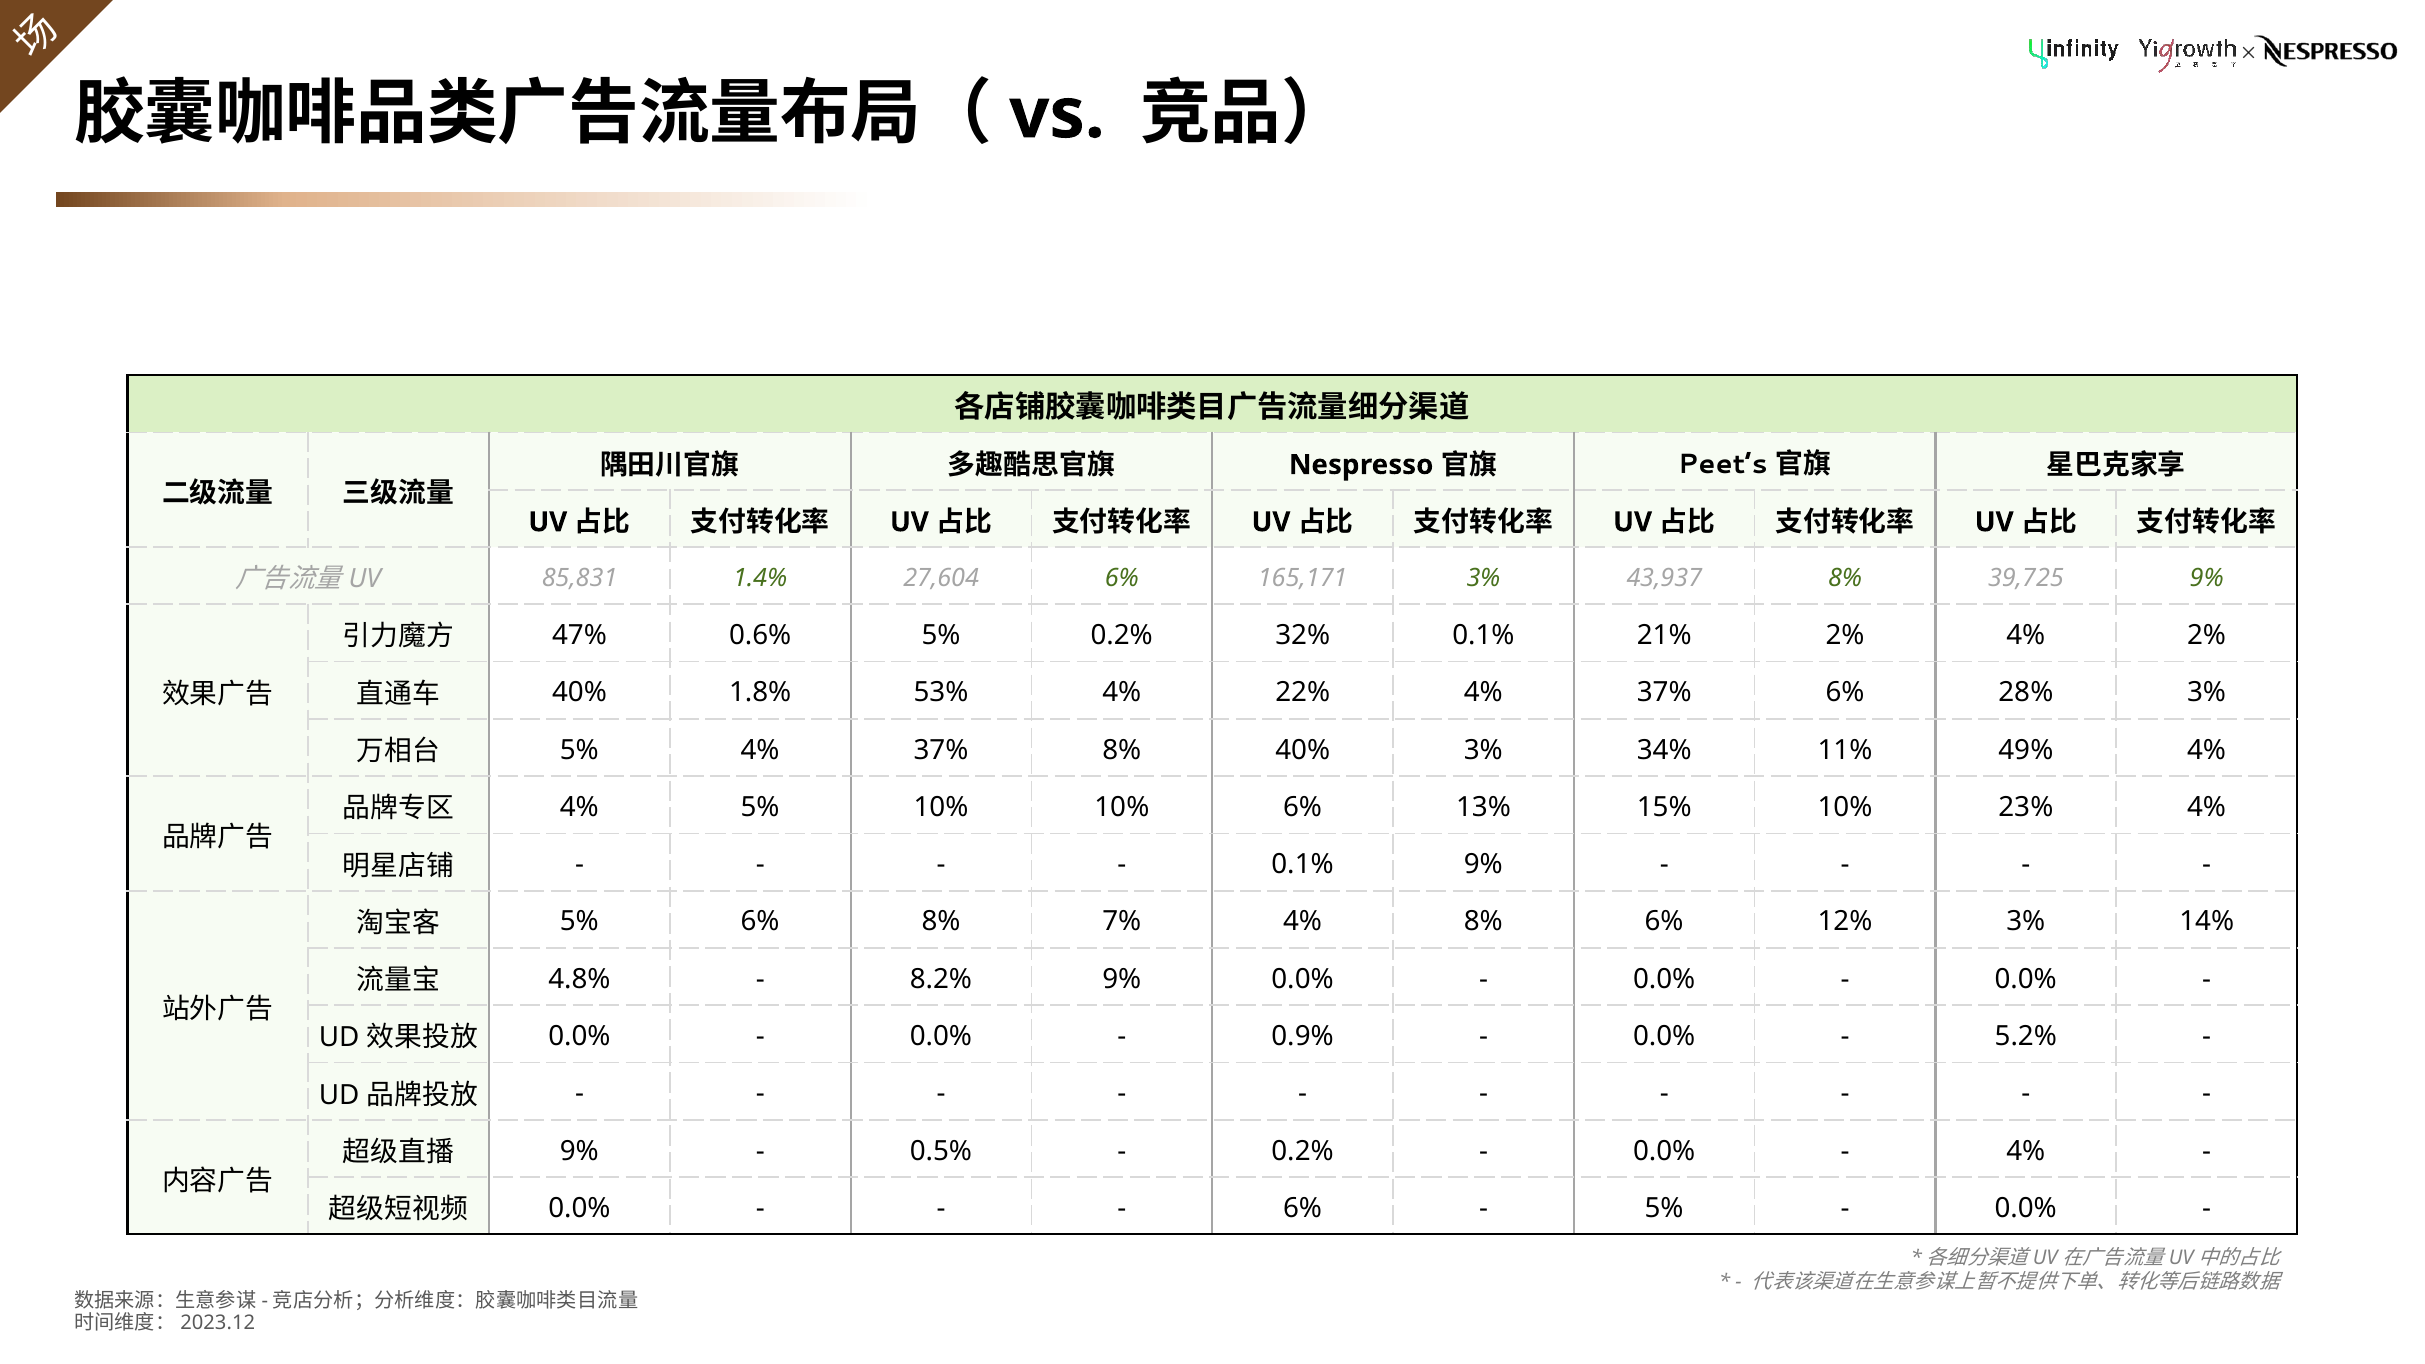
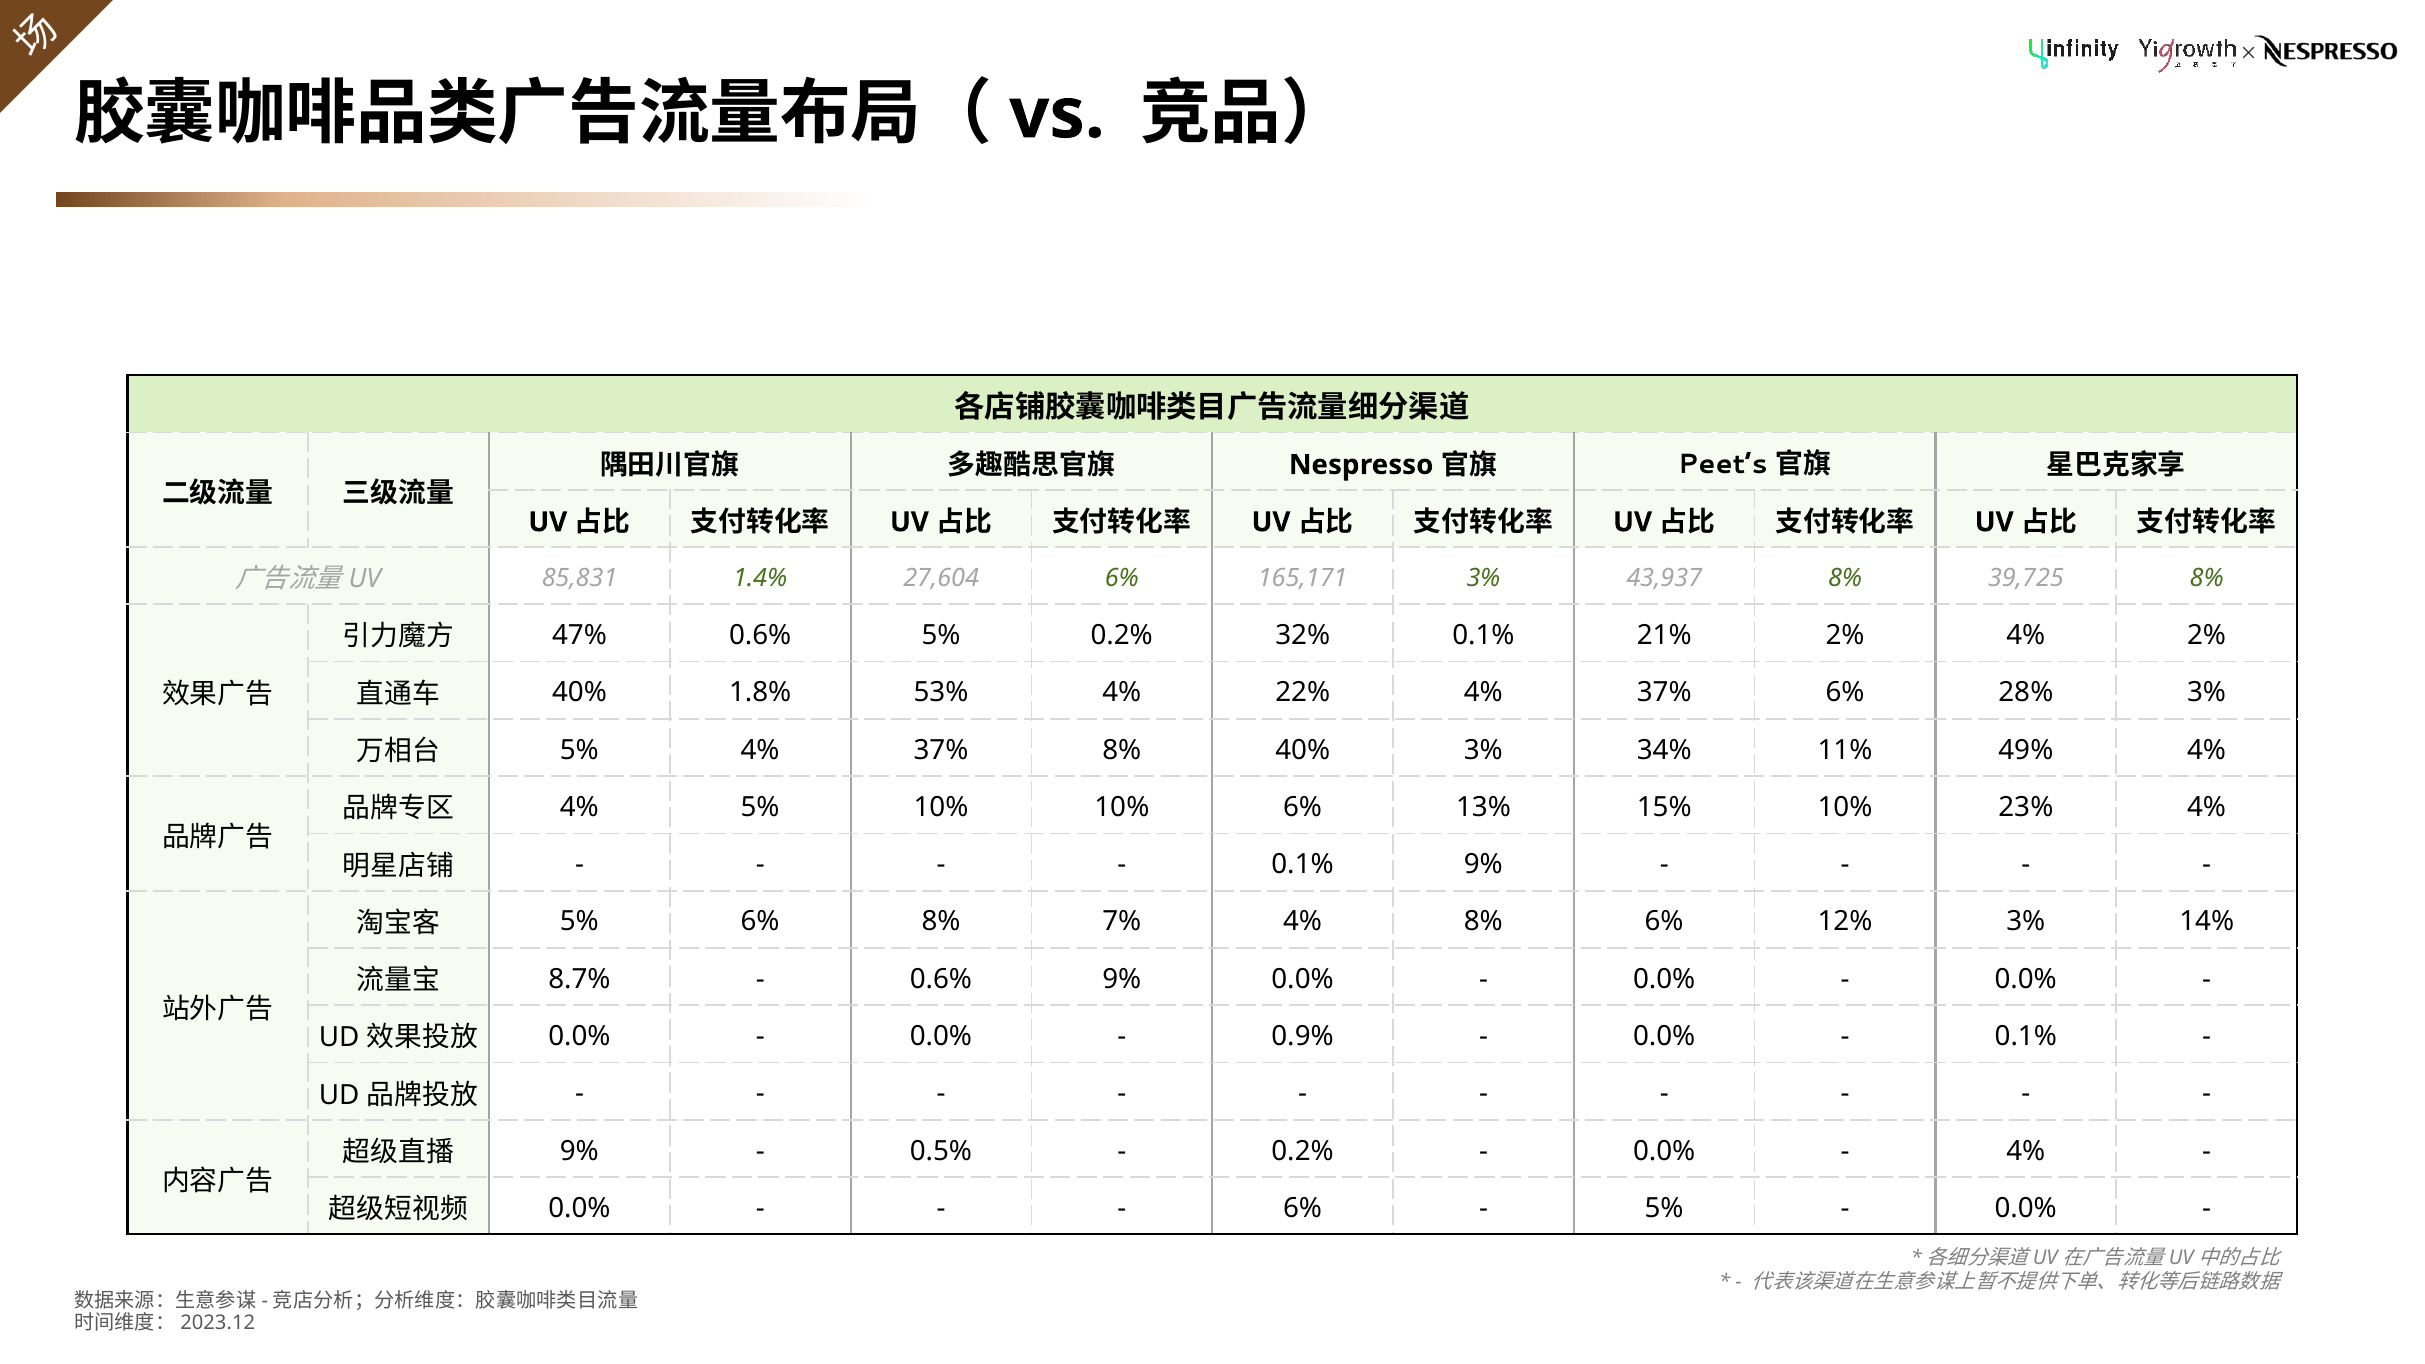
39,725 9%: 9% -> 8%
4.8%: 4.8% -> 8.7%
8.2% at (941, 979): 8.2% -> 0.6%
5.2% at (2026, 1036): 5.2% -> 0.1%
